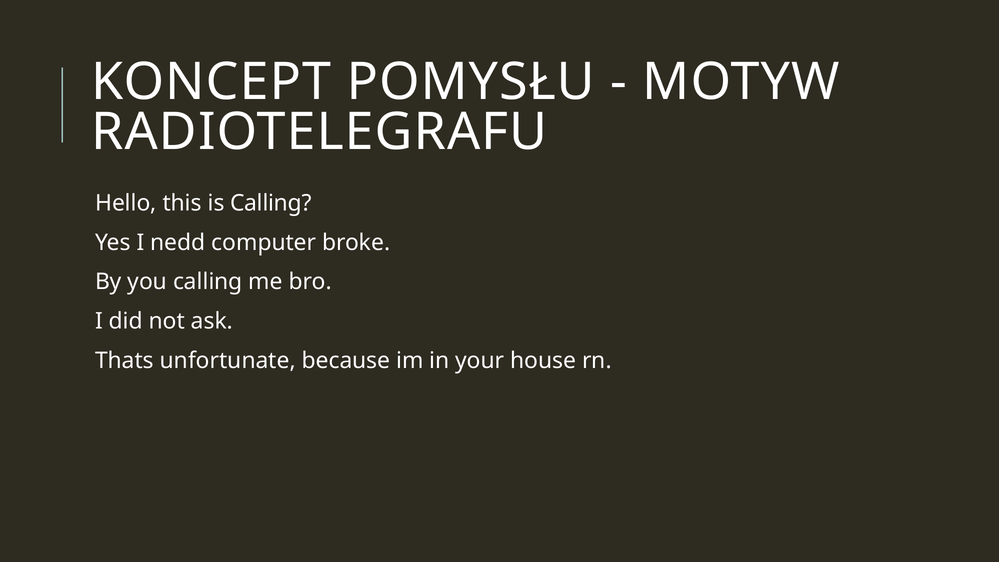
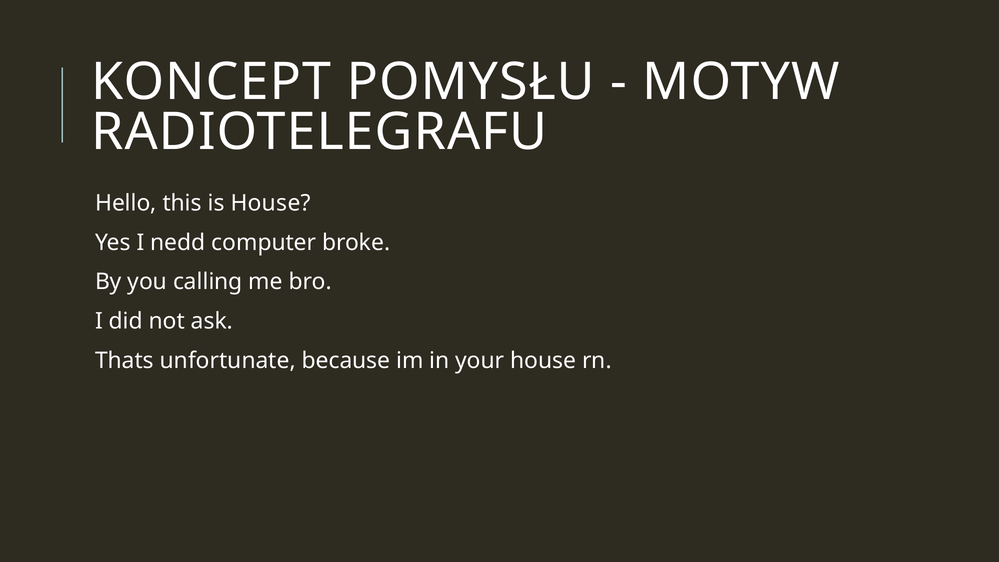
is Calling: Calling -> House
